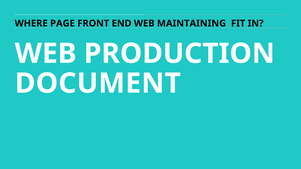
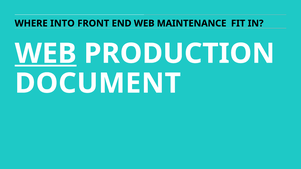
PAGE: PAGE -> INTO
MAINTAINING: MAINTAINING -> MAINTENANCE
WEB at (46, 54) underline: none -> present
